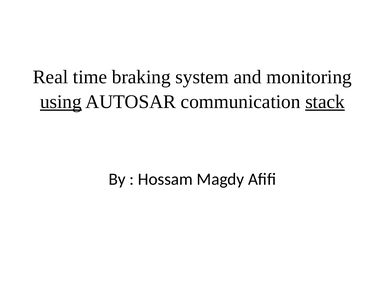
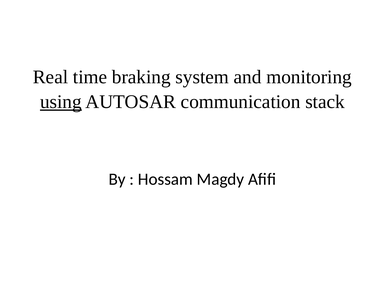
stack underline: present -> none
